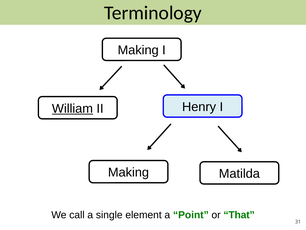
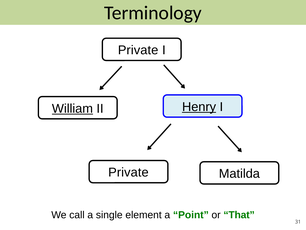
Making at (138, 50): Making -> Private
Henry underline: none -> present
Making at (129, 172): Making -> Private
